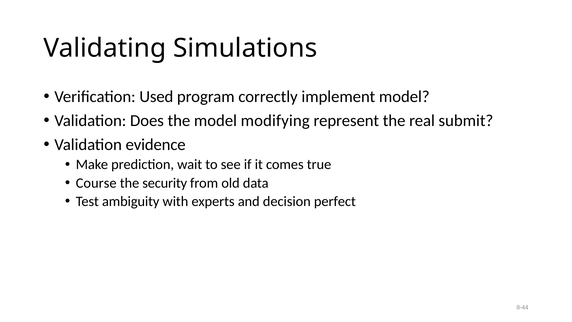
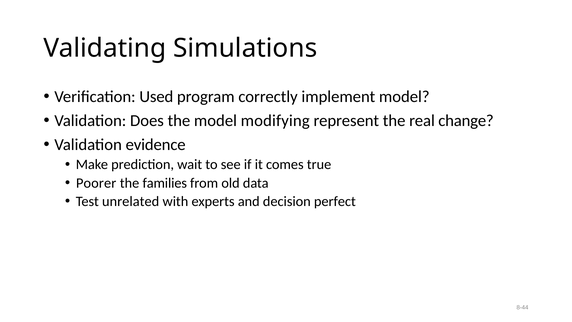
submit: submit -> change
Course: Course -> Poorer
security: security -> families
ambiguity: ambiguity -> unrelated
